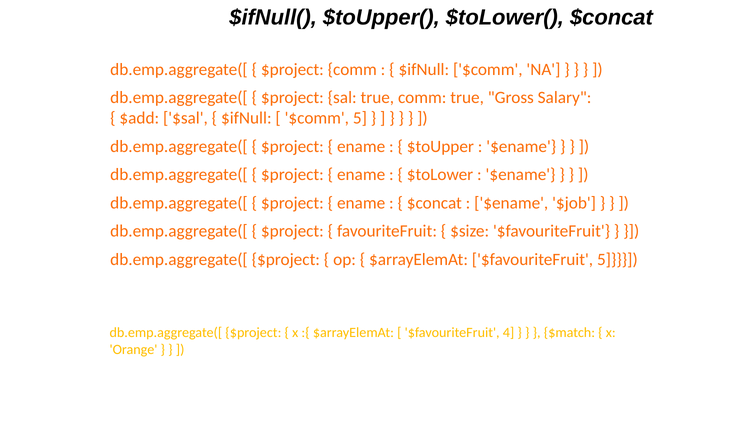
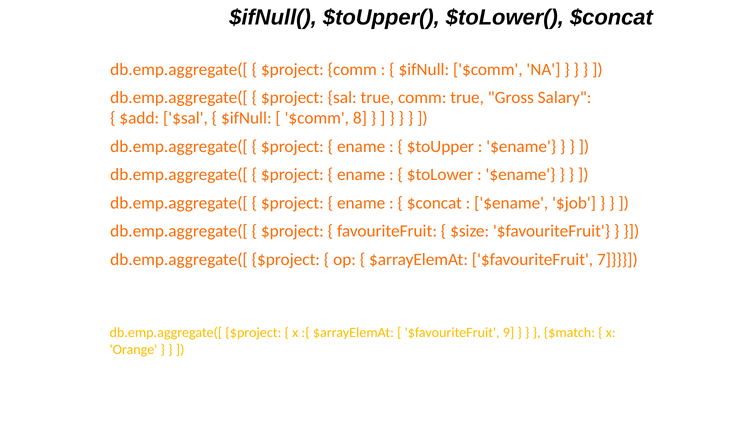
$comm 5: 5 -> 8
$favouriteFruit 5: 5 -> 7
4: 4 -> 9
